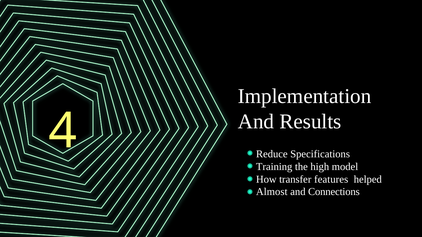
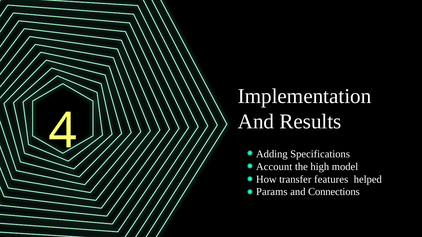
Reduce: Reduce -> Adding
Training: Training -> Account
Almost: Almost -> Params
